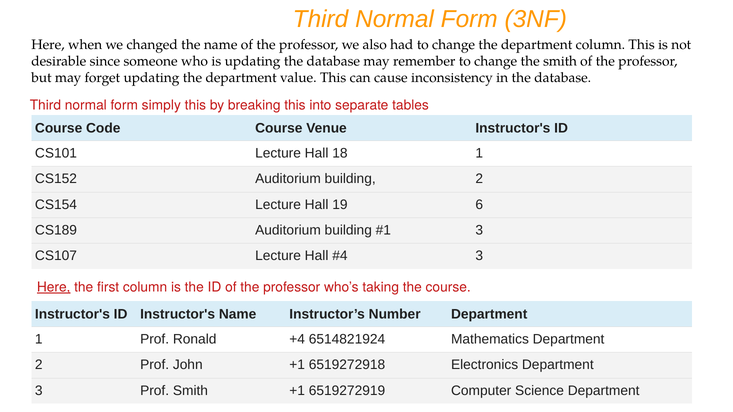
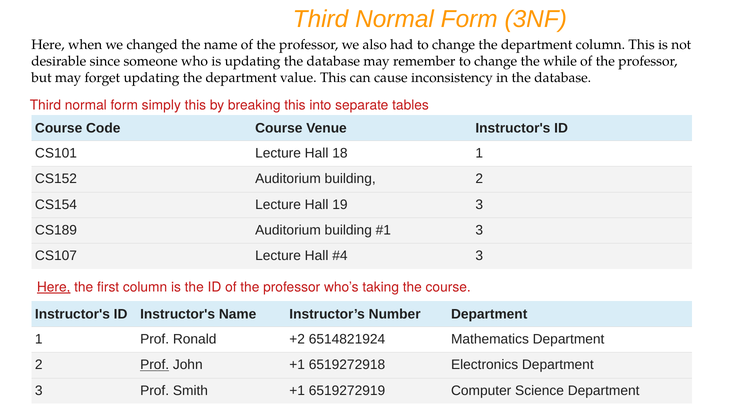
the smith: smith -> while
19 6: 6 -> 3
+4: +4 -> +2
Prof at (155, 365) underline: none -> present
